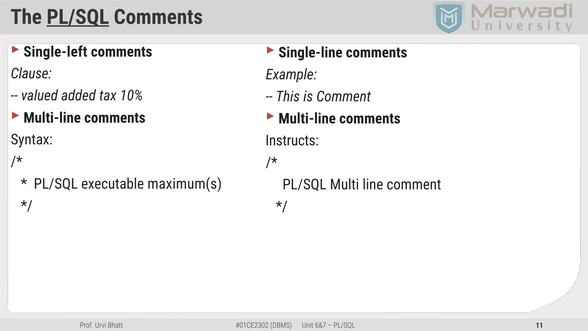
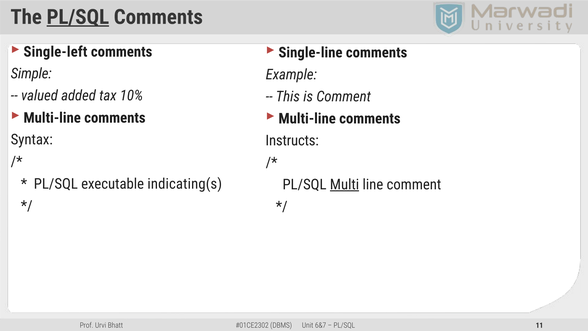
Clause: Clause -> Simple
maximum(s: maximum(s -> indicating(s
Multi underline: none -> present
